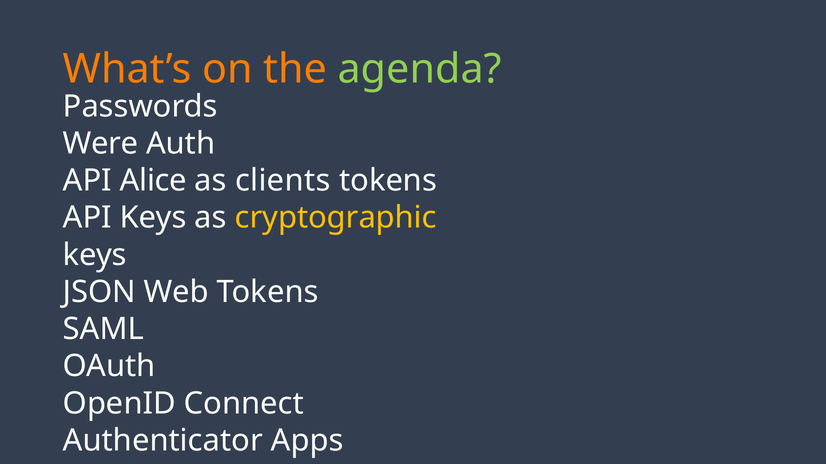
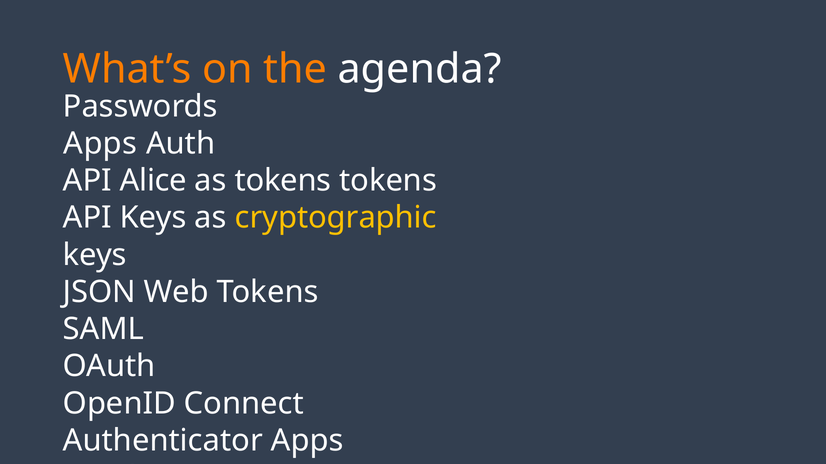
agenda colour: light green -> white
Were at (101, 144): Were -> Apps
as clients: clients -> tokens
